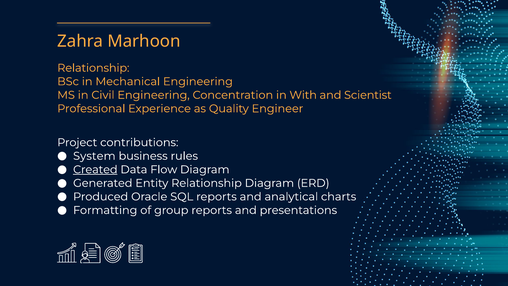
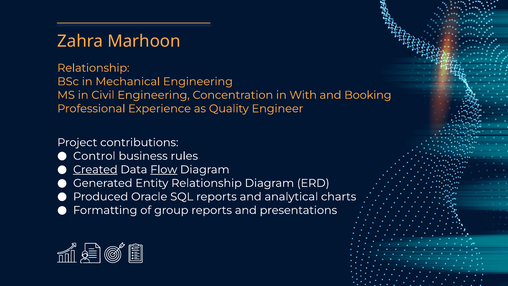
Scientist: Scientist -> Booking
System: System -> Control
Flow underline: none -> present
